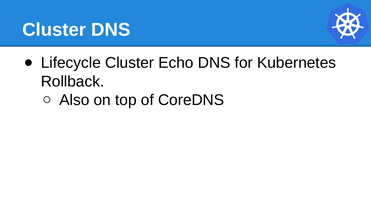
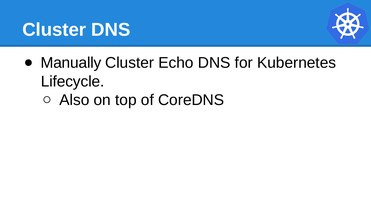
Lifecycle: Lifecycle -> Manually
Rollback: Rollback -> Lifecycle
